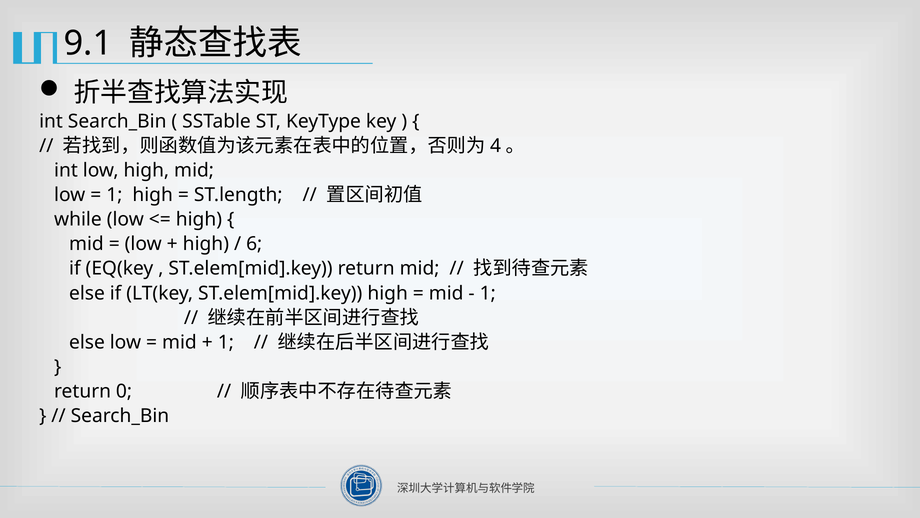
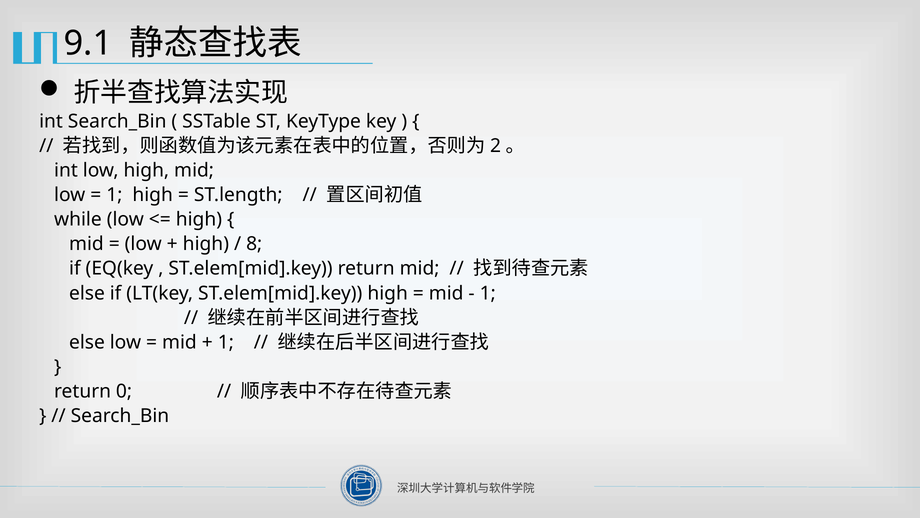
4: 4 -> 2
6: 6 -> 8
